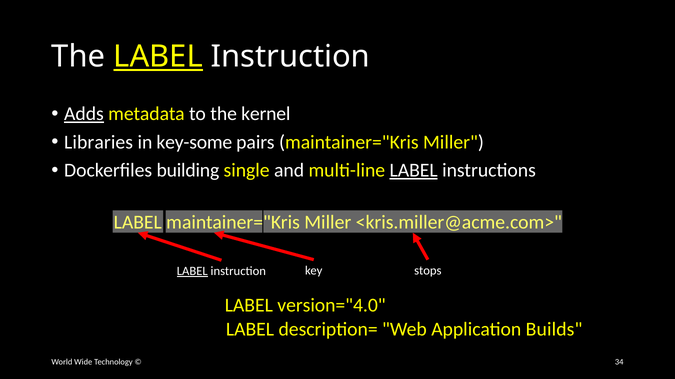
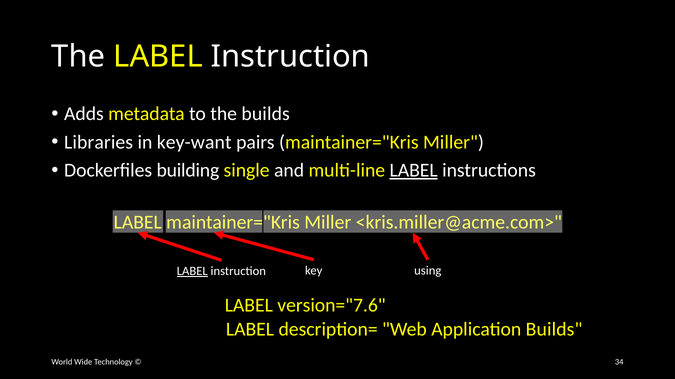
LABEL at (158, 57) underline: present -> none
Adds underline: present -> none
the kernel: kernel -> builds
key-some: key-some -> key-want
stops: stops -> using
version="4.0: version="4.0 -> version="7.6
